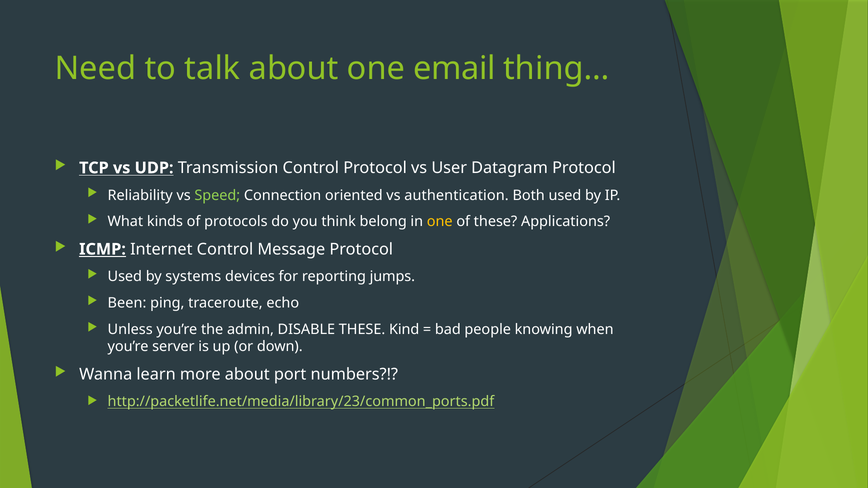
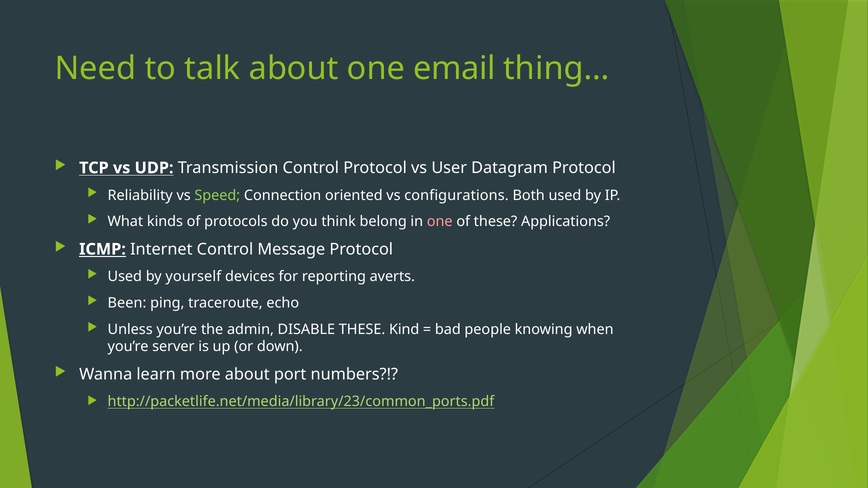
authentication: authentication -> configurations
one at (440, 222) colour: yellow -> pink
systems: systems -> yourself
jumps: jumps -> averts
